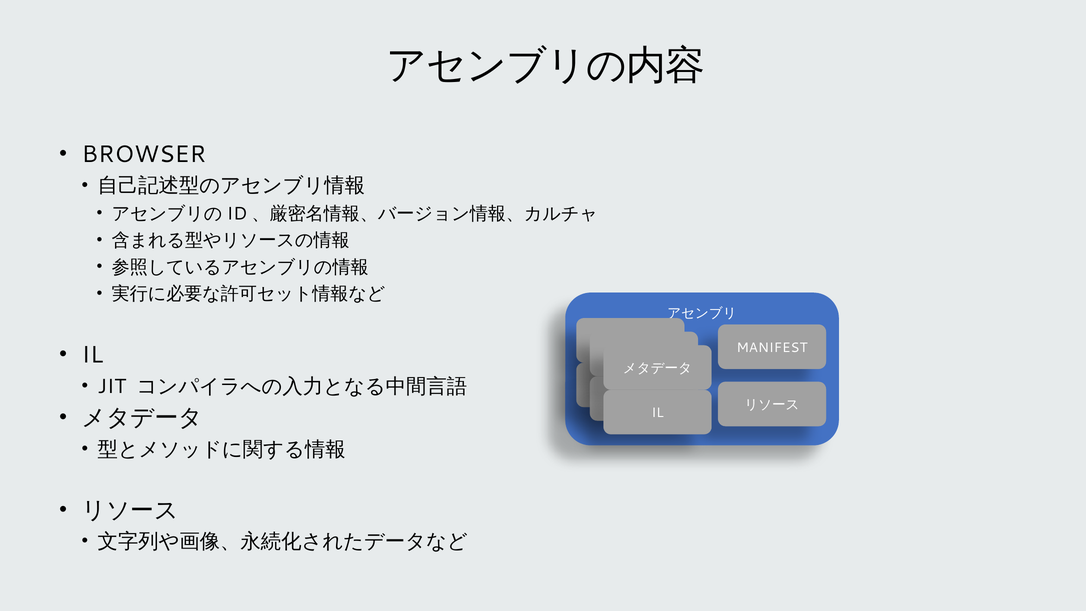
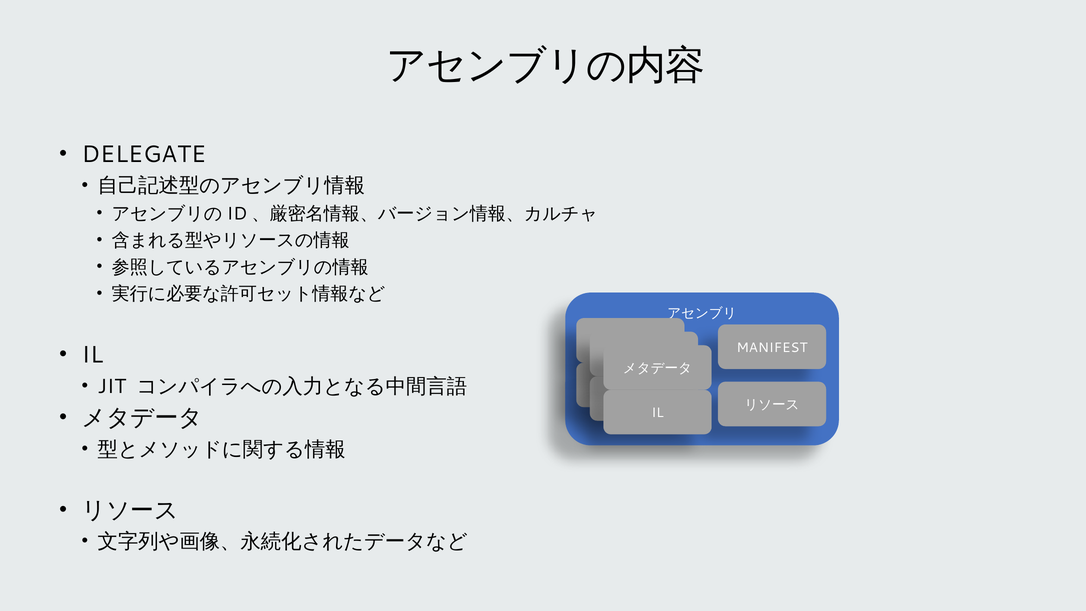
BROWSER: BROWSER -> DELEGATE
